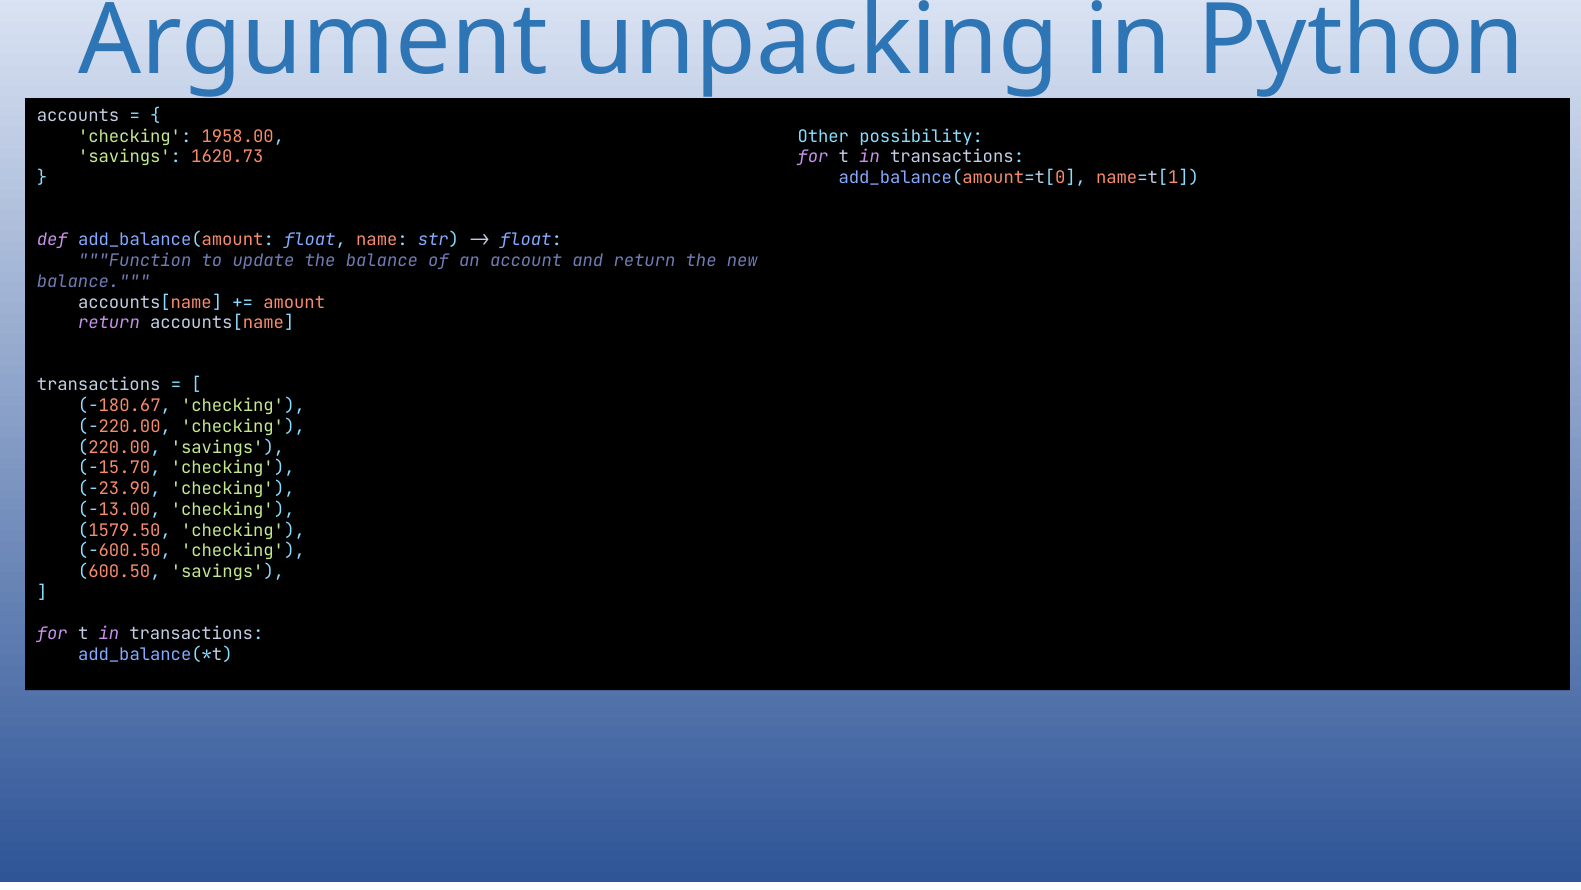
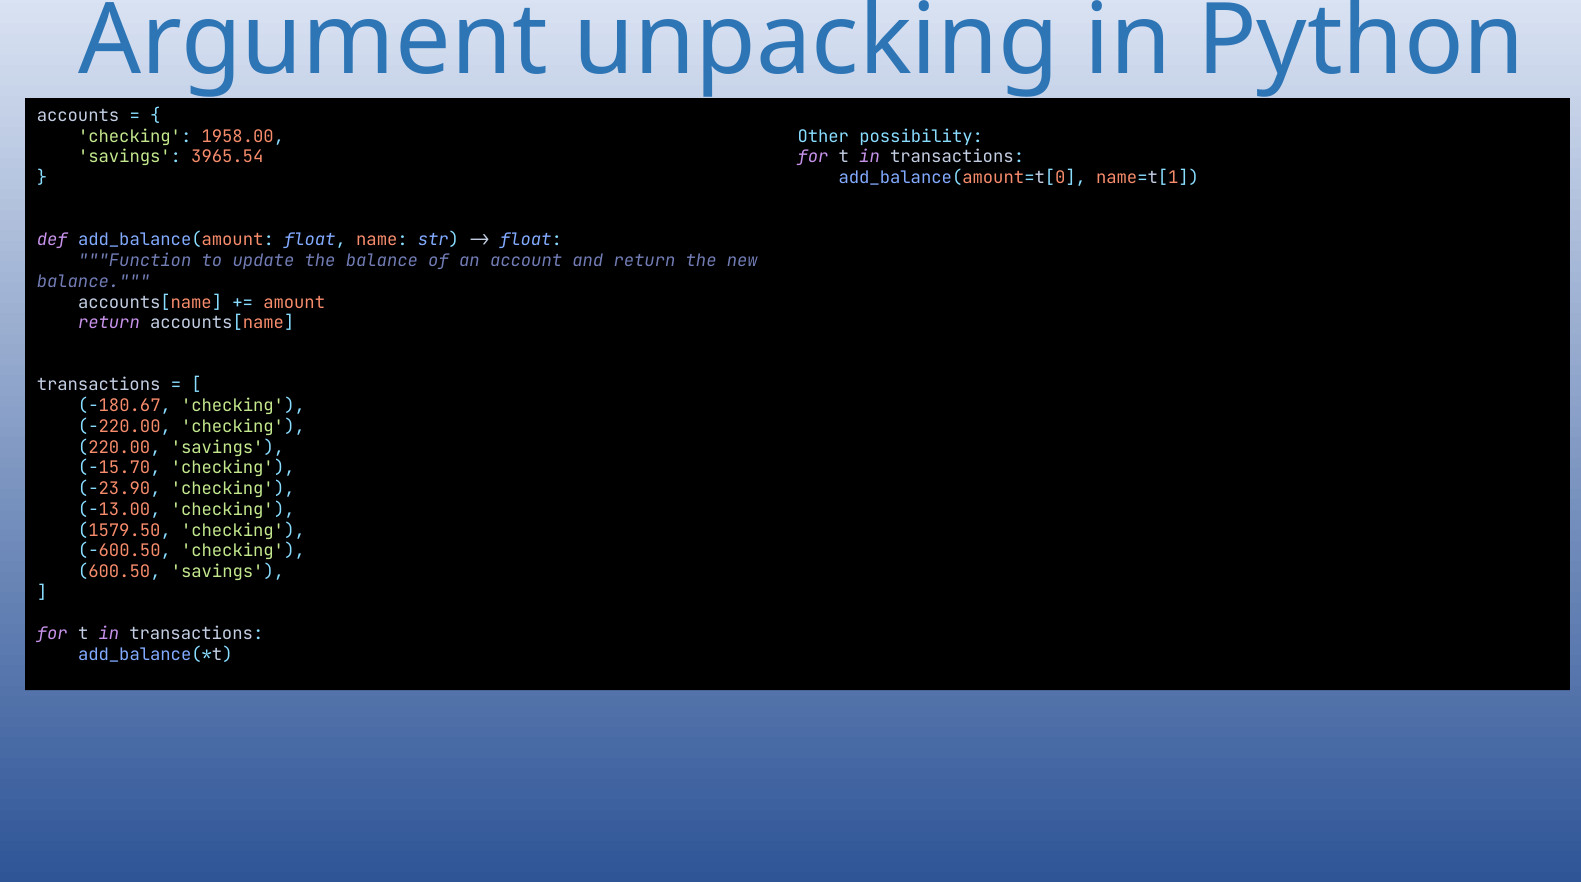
1620.73: 1620.73 -> 3965.54
